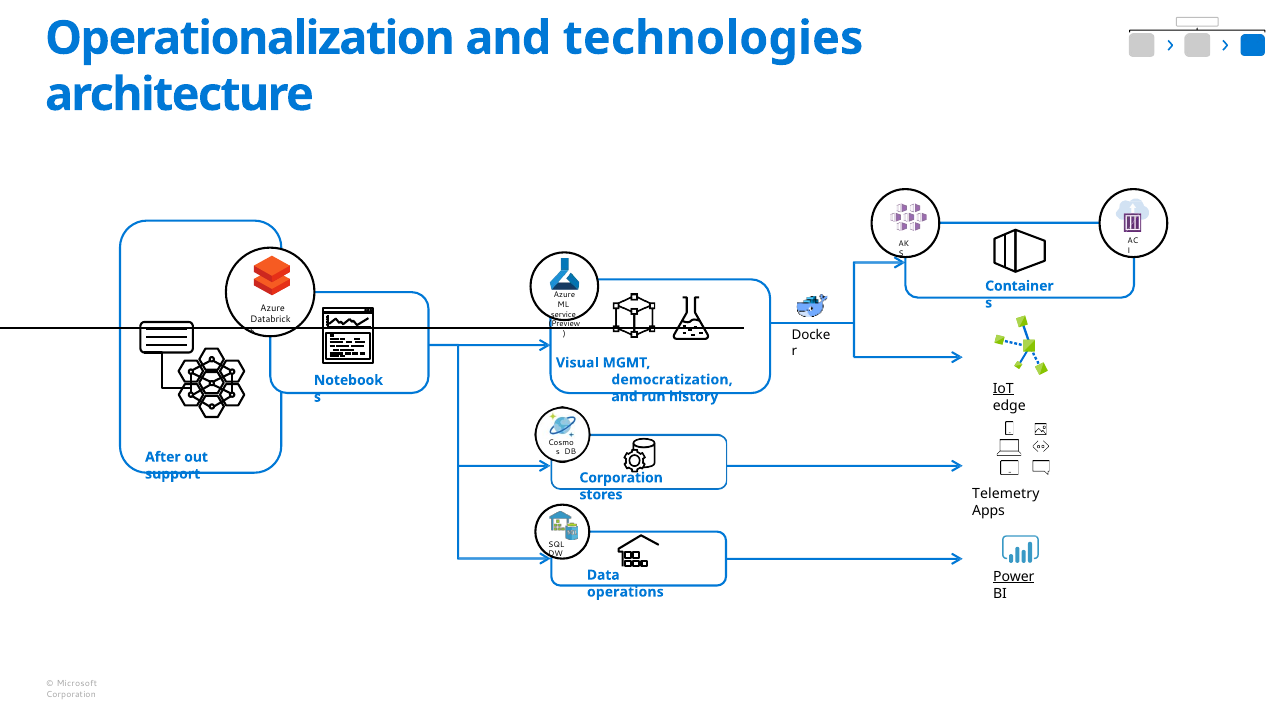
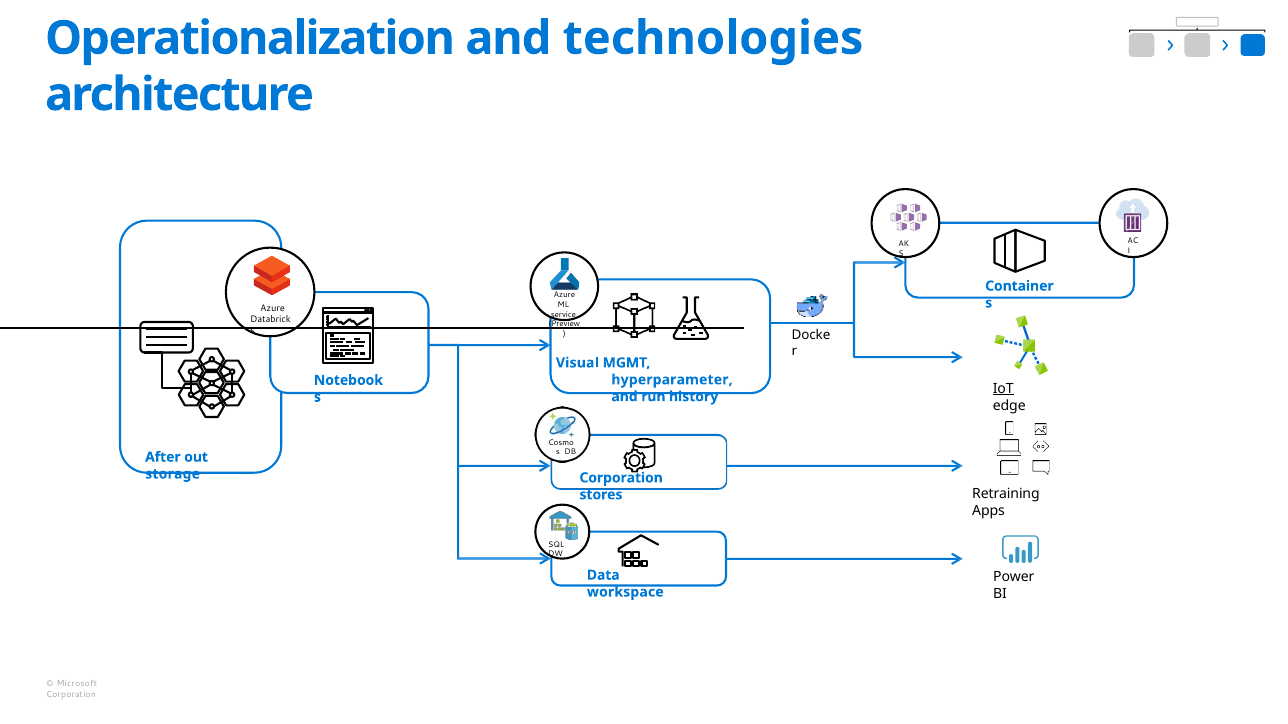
democratization: democratization -> hyperparameter
support: support -> storage
Telemetry: Telemetry -> Retraining
Power underline: present -> none
operations: operations -> workspace
